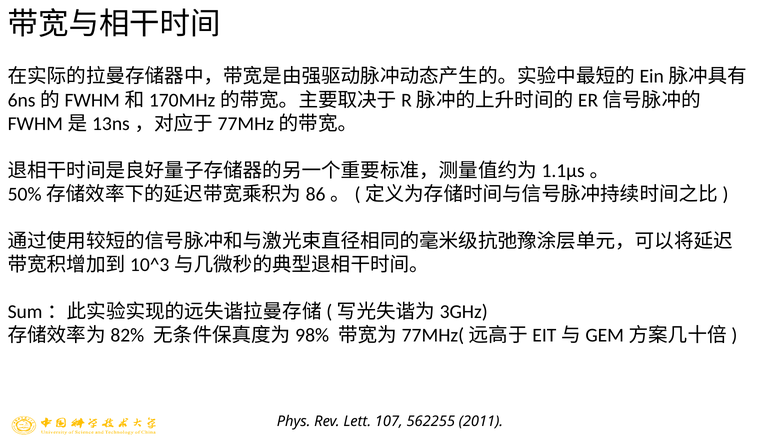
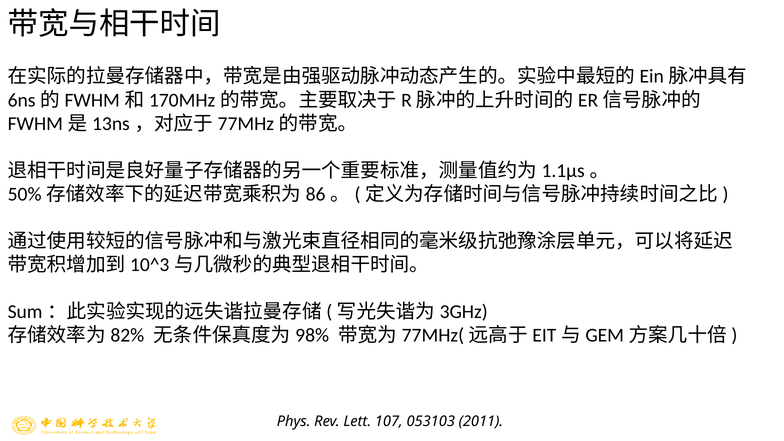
562255: 562255 -> 053103
